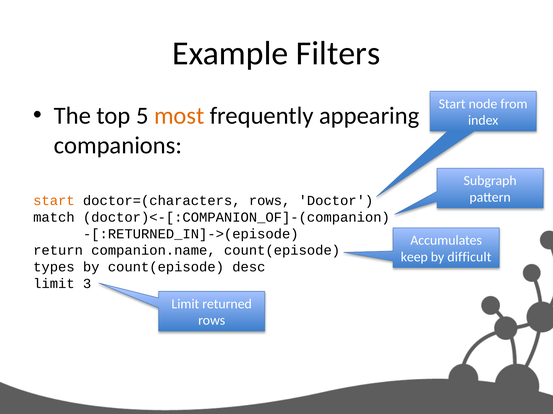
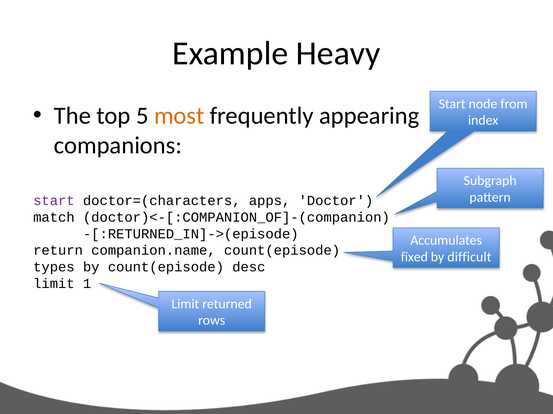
Filters: Filters -> Heavy
start at (54, 201) colour: orange -> purple
doctor=(characters rows: rows -> apps
keep: keep -> fixed
3: 3 -> 1
